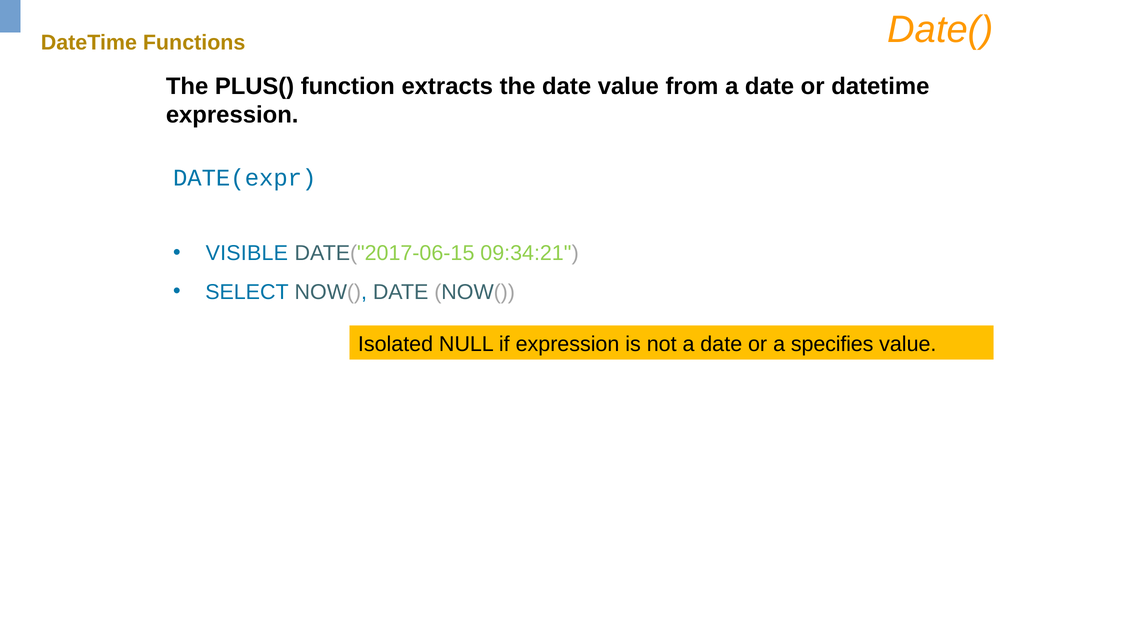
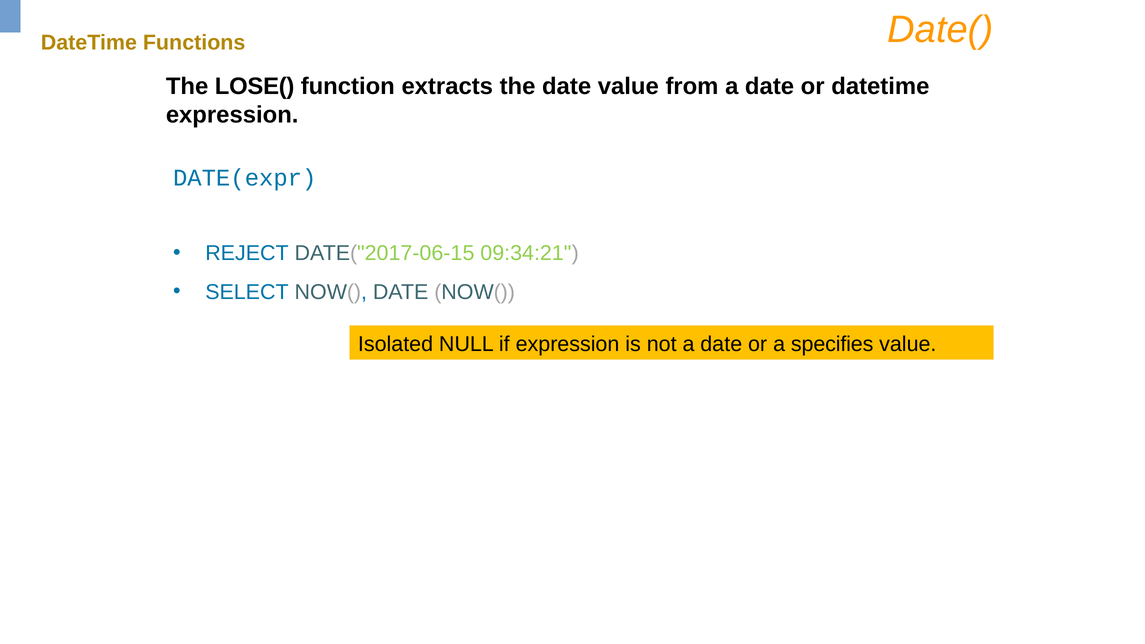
PLUS(: PLUS( -> LOSE(
VISIBLE: VISIBLE -> REJECT
